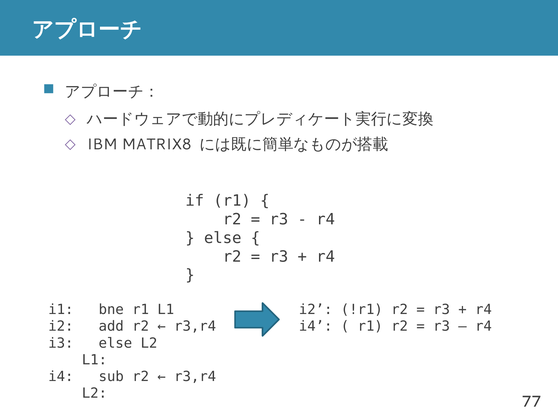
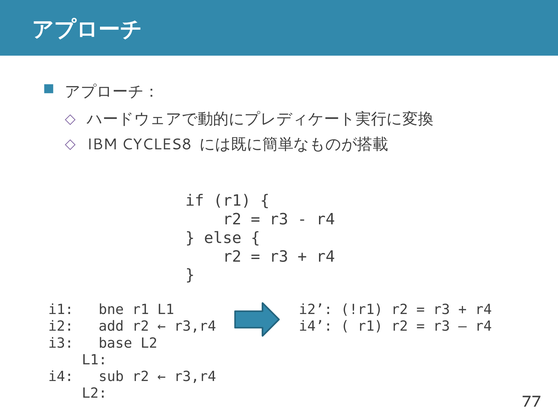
MATRIX8: MATRIX8 -> CYCLES8
i3 else: else -> base
